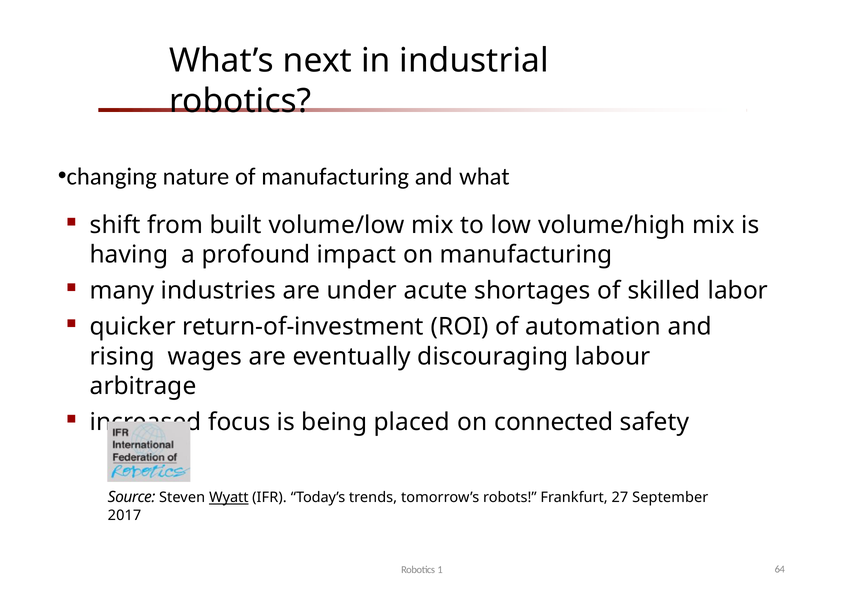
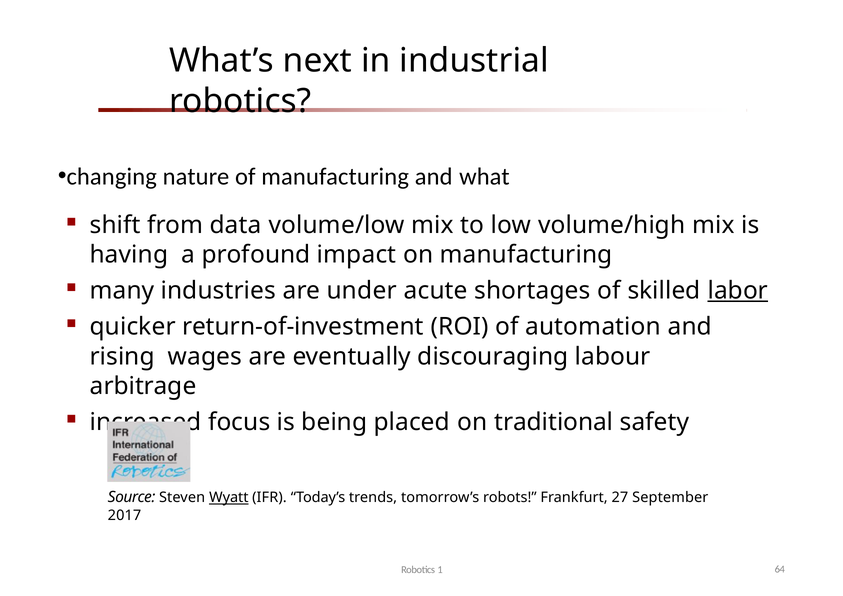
built: built -> data
labor underline: none -> present
connected: connected -> traditional
